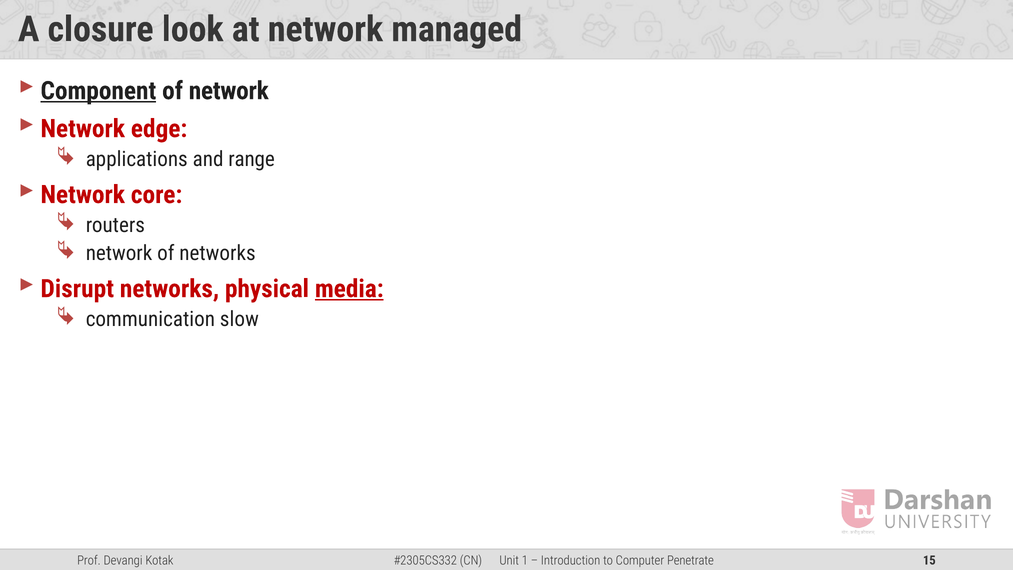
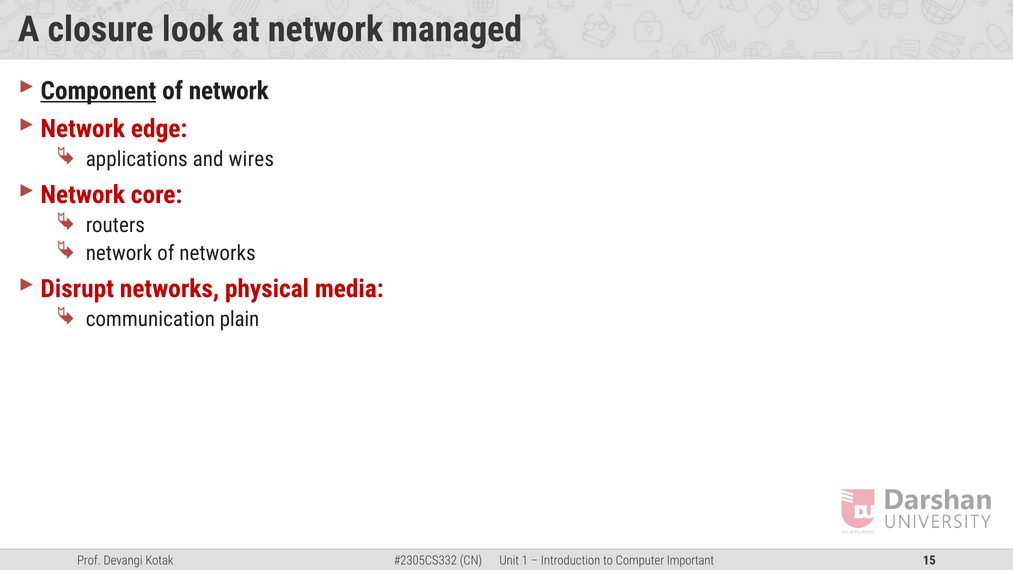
range: range -> wires
media underline: present -> none
slow: slow -> plain
Penetrate: Penetrate -> Important
